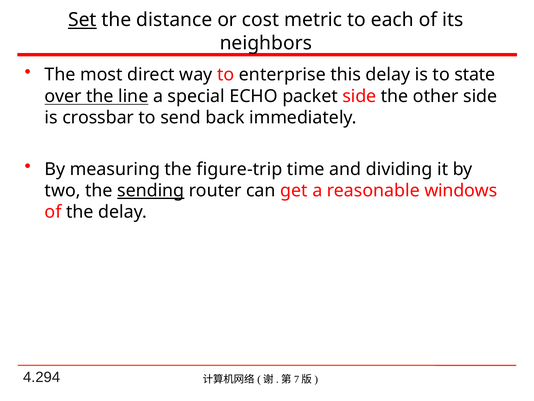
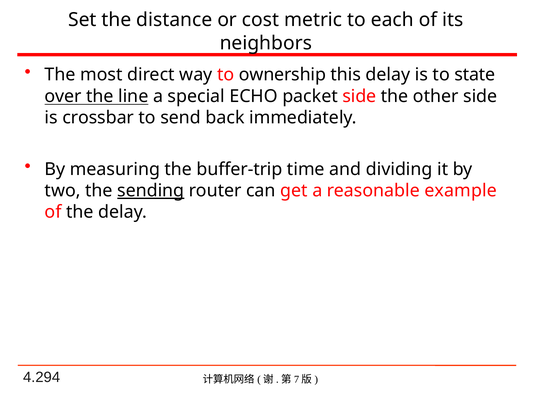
Set underline: present -> none
enterprise: enterprise -> ownership
figure-trip: figure-trip -> buffer-trip
windows: windows -> example
